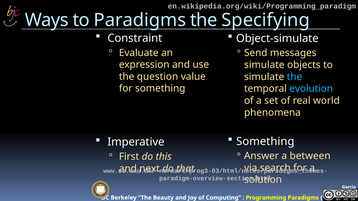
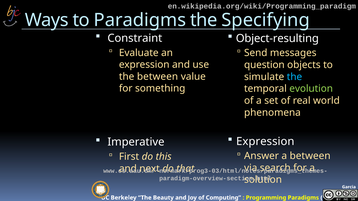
Object-simulate: Object-simulate -> Object-resulting
simulate at (264, 65): simulate -> question
the question: question -> between
evolution colour: light blue -> light green
Something at (265, 142): Something -> Expression
